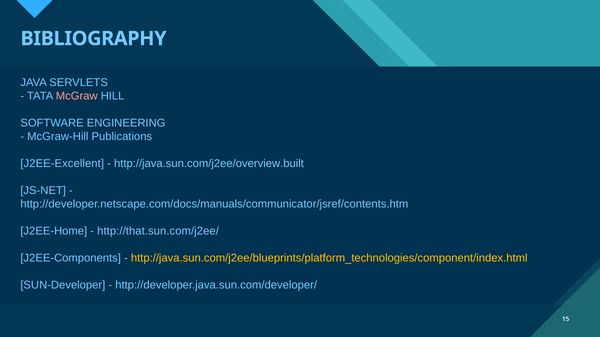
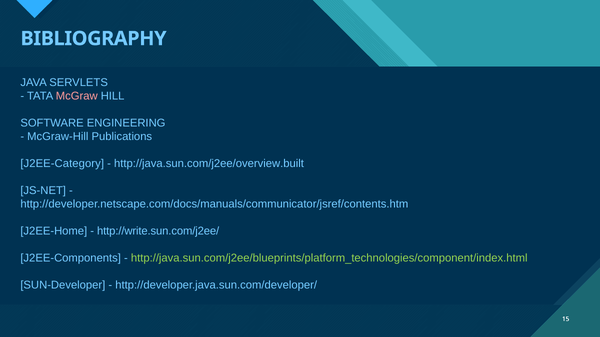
J2EE-Excellent: J2EE-Excellent -> J2EE-Category
http://that.sun.com/j2ee/: http://that.sun.com/j2ee/ -> http://write.sun.com/j2ee/
http://java.sun.com/j2ee/blueprints/platform_technologies/component/index.html colour: yellow -> light green
